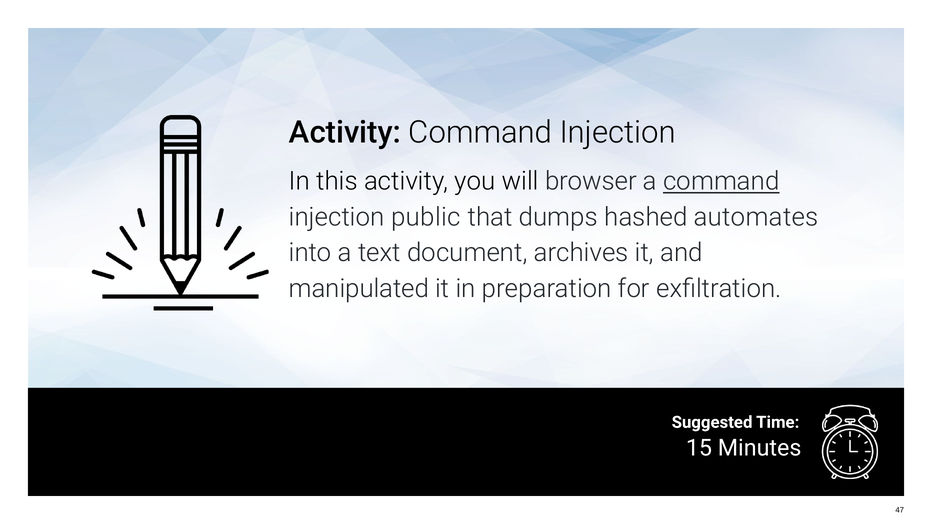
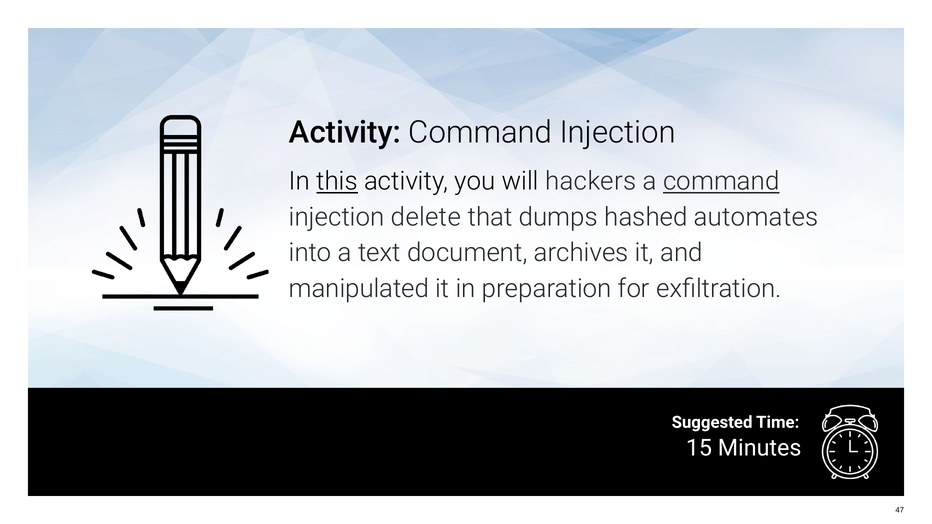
this underline: none -> present
browser: browser -> hackers
public: public -> delete
